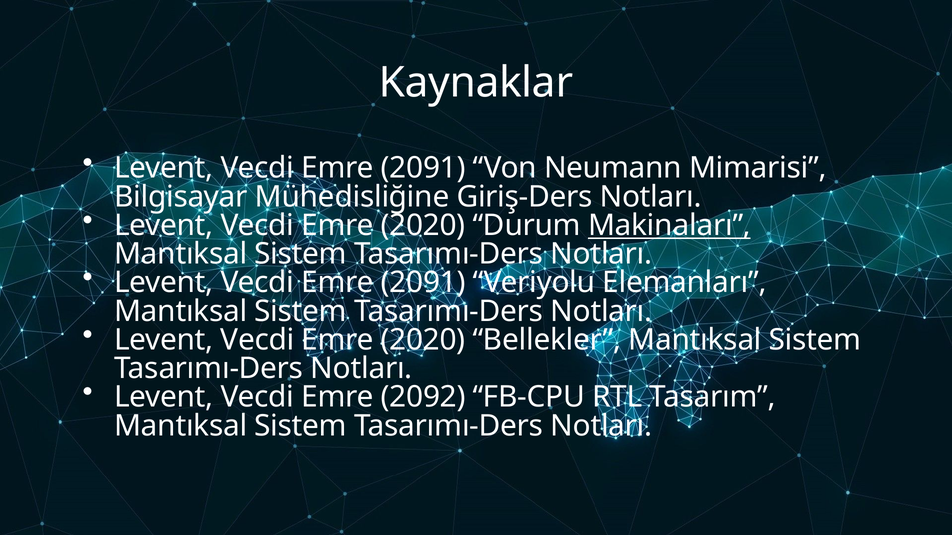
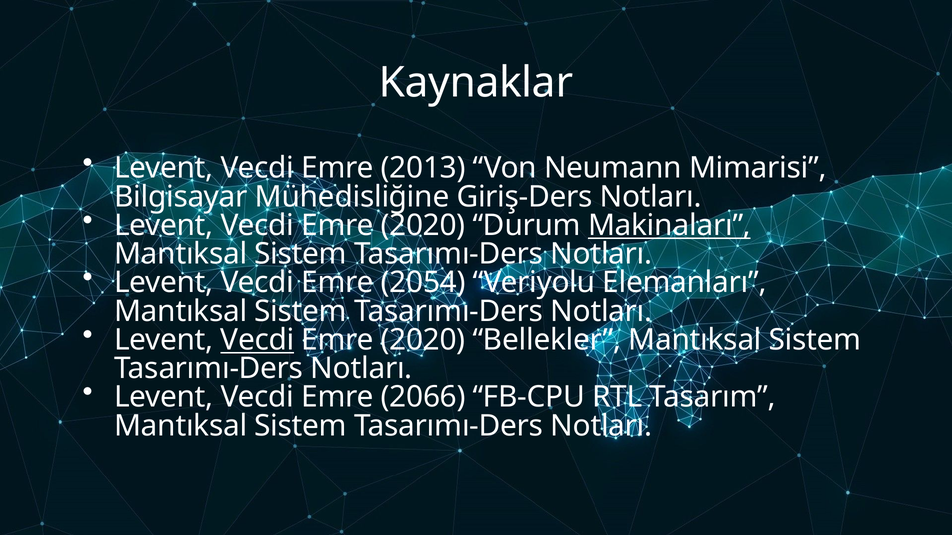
2091 at (423, 168): 2091 -> 2013
2091 at (423, 283): 2091 -> 2054
Vecdi at (257, 340) underline: none -> present
2092: 2092 -> 2066
